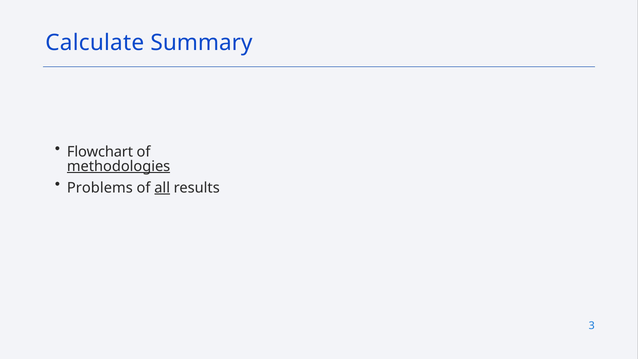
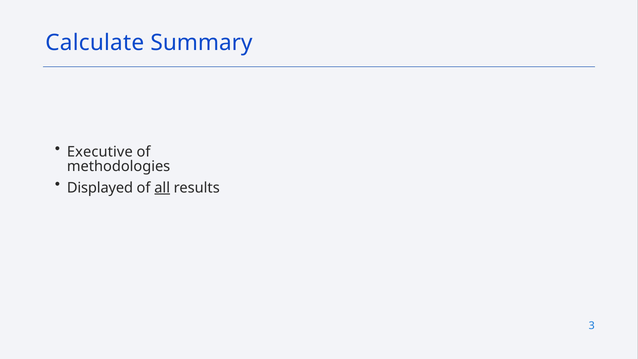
Flowchart: Flowchart -> Executive
methodologies underline: present -> none
Problems: Problems -> Displayed
